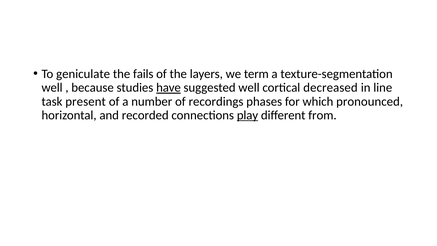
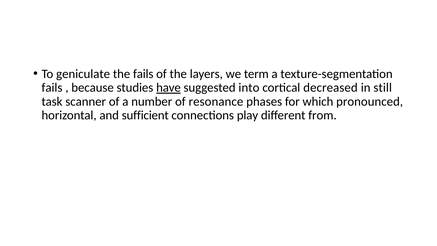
well at (52, 88): well -> fails
suggested well: well -> into
line: line -> still
present: present -> scanner
recordings: recordings -> resonance
recorded: recorded -> sufficient
play underline: present -> none
